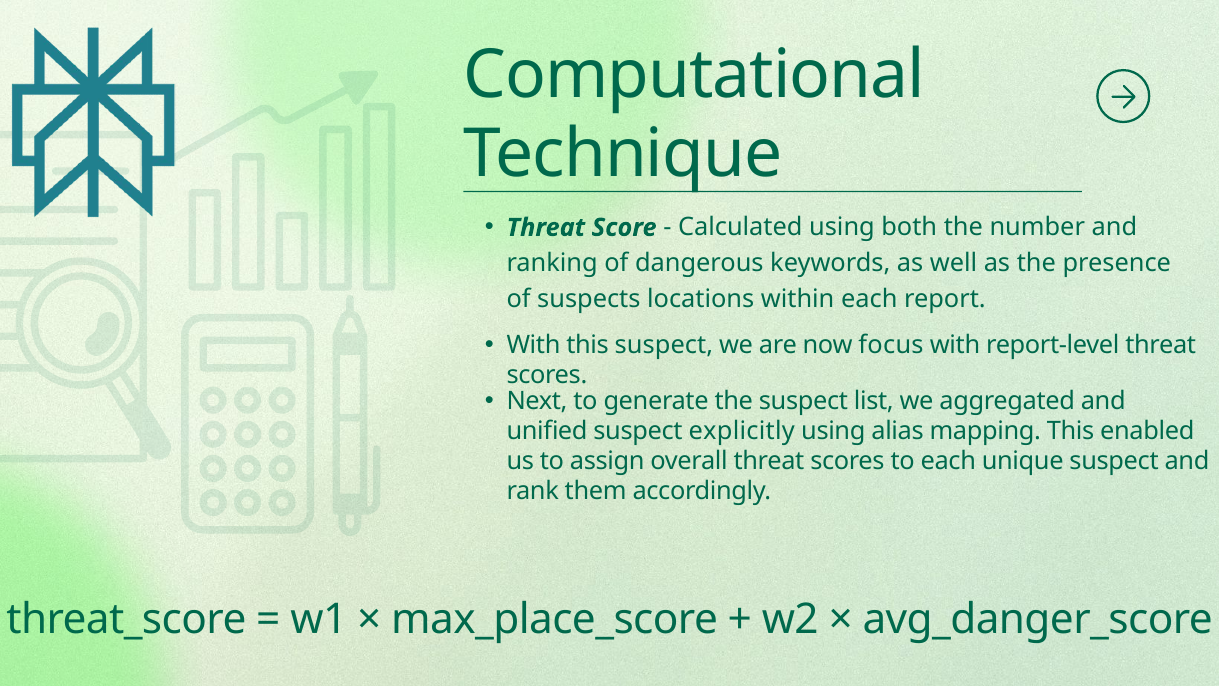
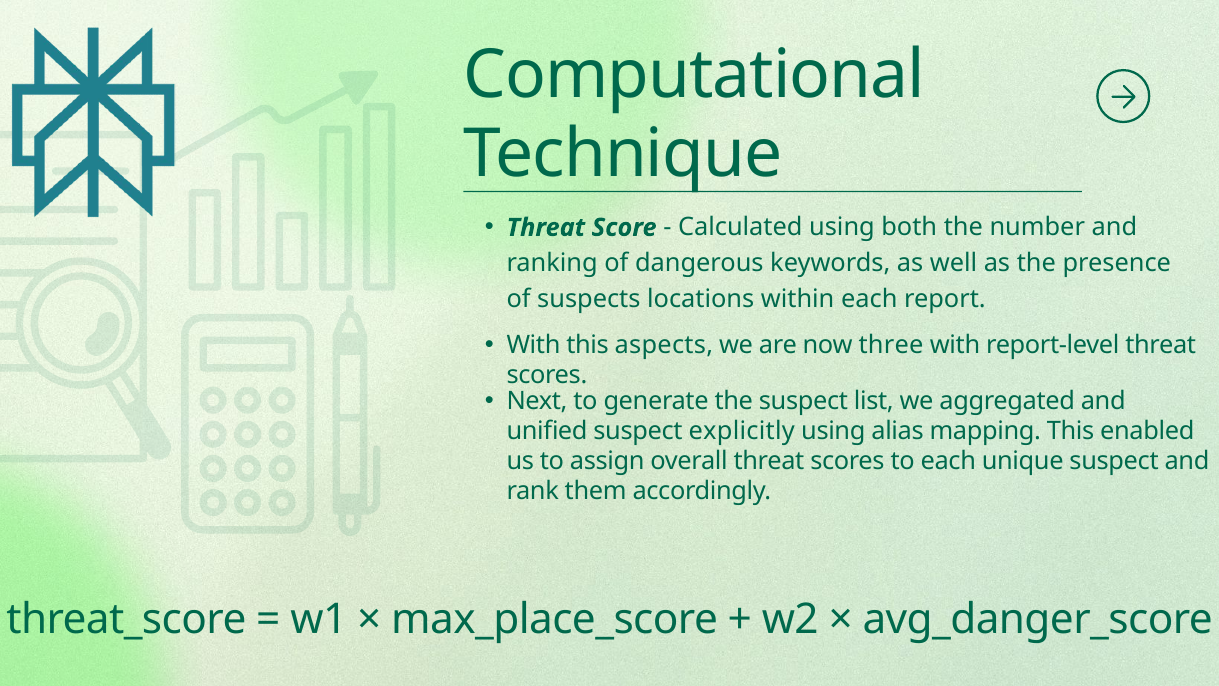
this suspect: suspect -> aspects
focus: focus -> three
